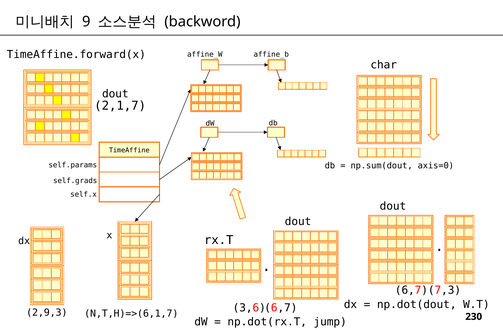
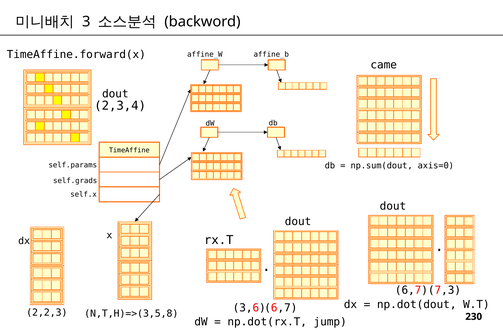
9: 9 -> 3
char: char -> came
2,1,7: 2,1,7 -> 2,3,4
2,9,3: 2,9,3 -> 2,2,3
N,T,H)=>(6,1,7: N,T,H)=>(6,1,7 -> N,T,H)=>(3,5,8
